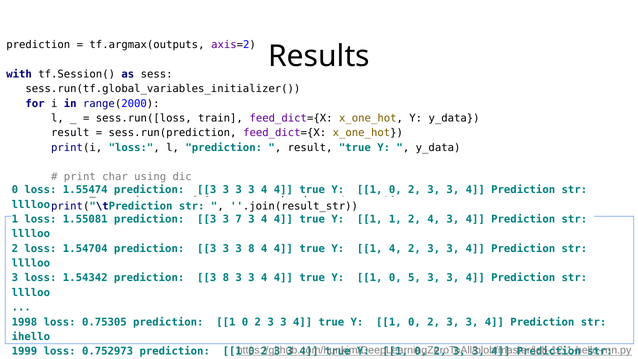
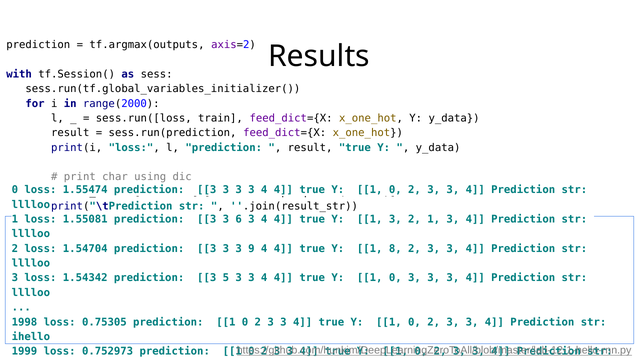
7: 7 -> 6
Y 1 1: 1 -> 3
2 4: 4 -> 1
3 3 8: 8 -> 9
1 4: 4 -> 8
prediction 3 8: 8 -> 5
0 5: 5 -> 3
